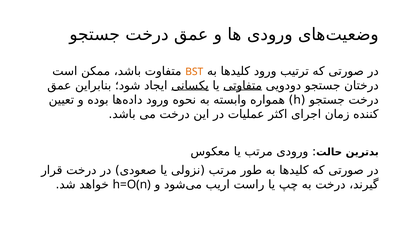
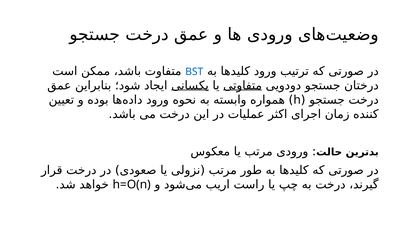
BST colour: orange -> blue
